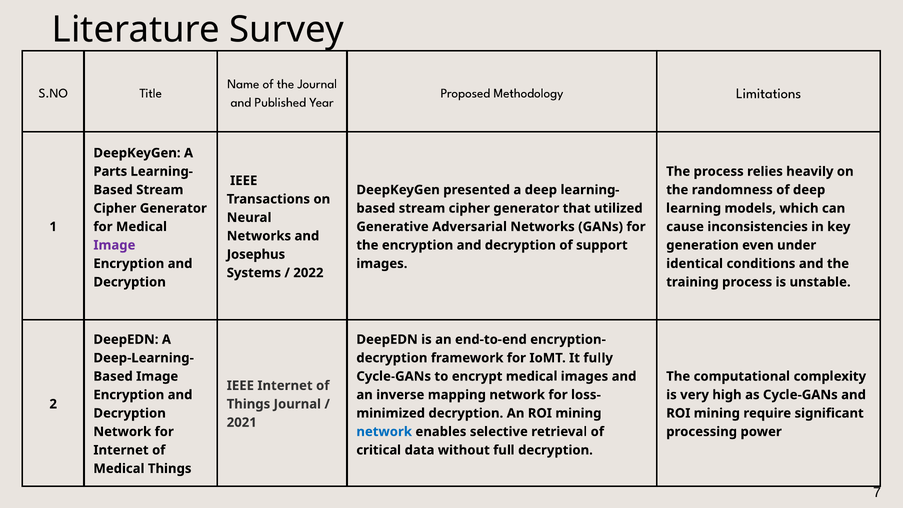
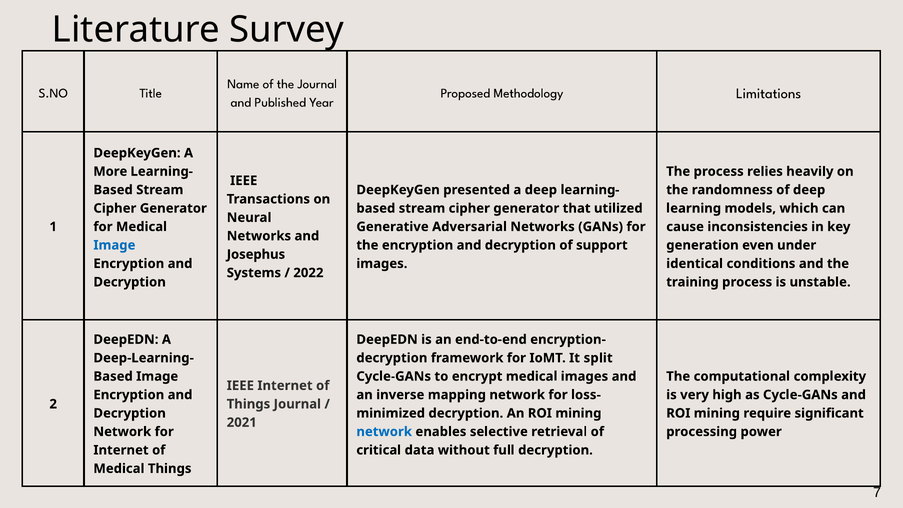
Parts: Parts -> More
Image at (114, 245) colour: purple -> blue
fully: fully -> split
